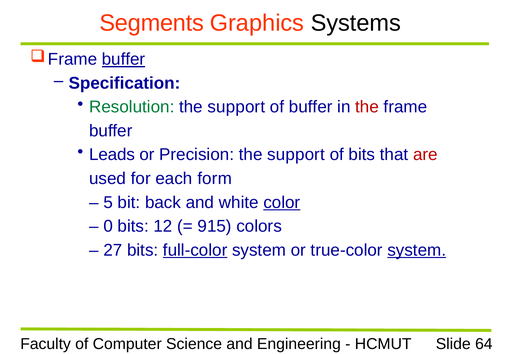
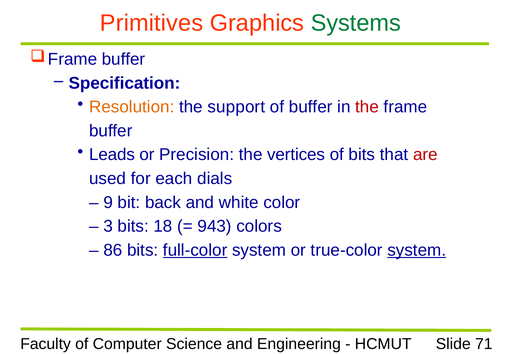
Segments: Segments -> Primitives
Systems colour: black -> green
buffer at (124, 59) underline: present -> none
Resolution colour: green -> orange
Precision the support: support -> vertices
form: form -> dials
5: 5 -> 9
color underline: present -> none
0: 0 -> 3
12: 12 -> 18
915: 915 -> 943
27: 27 -> 86
64: 64 -> 71
